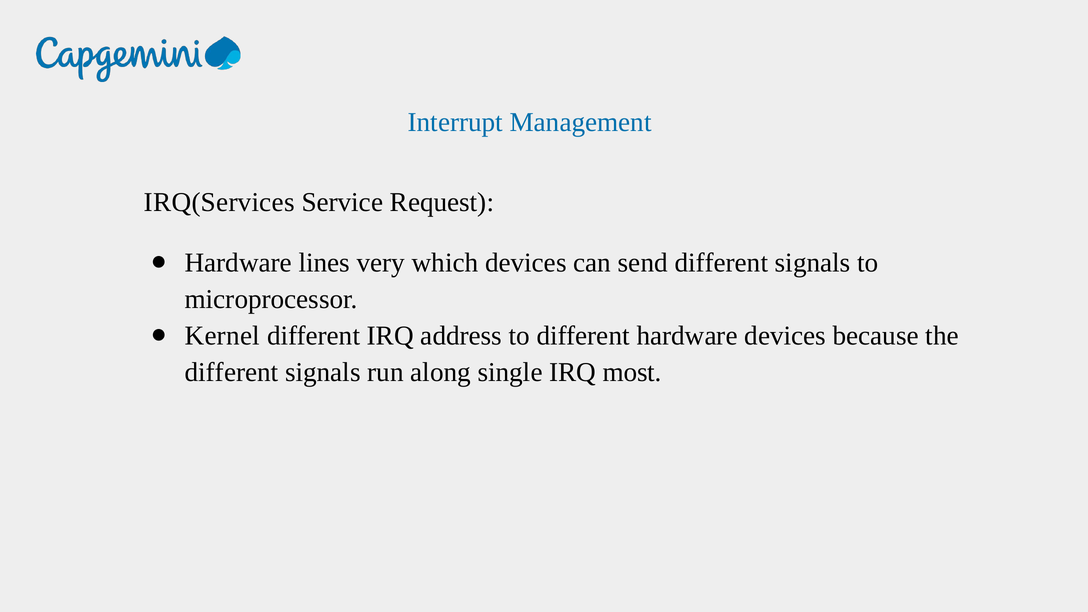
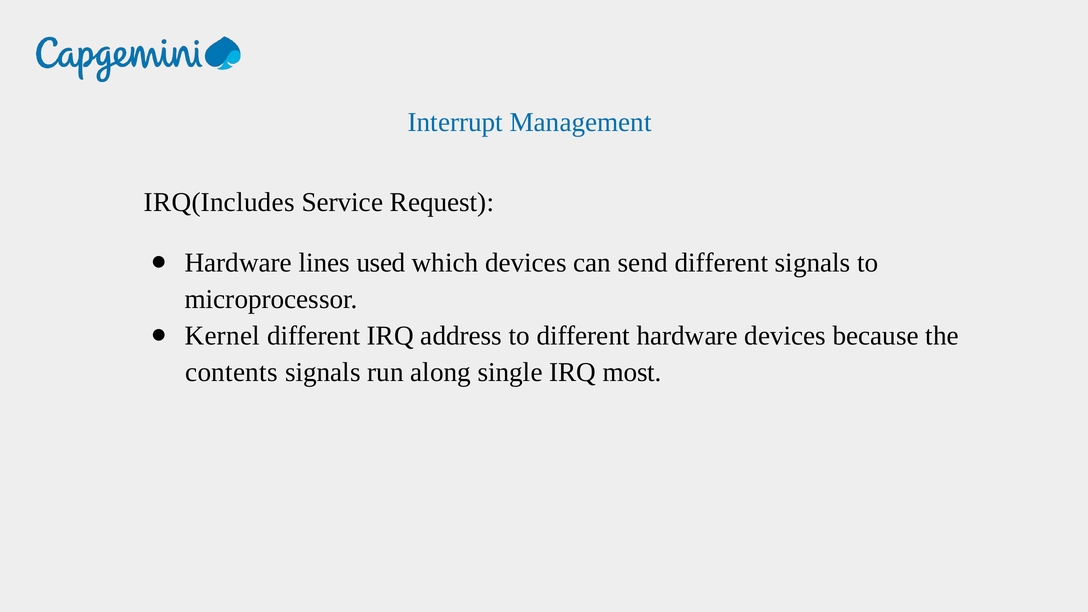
IRQ(Services: IRQ(Services -> IRQ(Includes
very: very -> used
different at (232, 372): different -> contents
